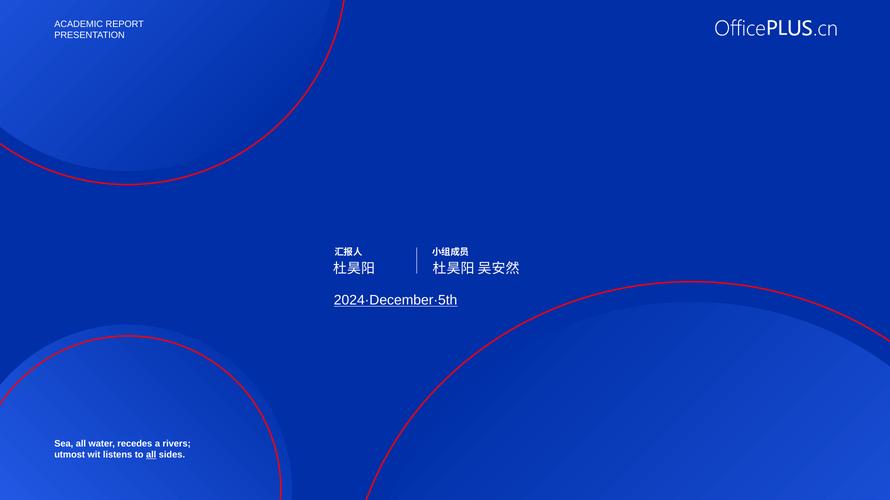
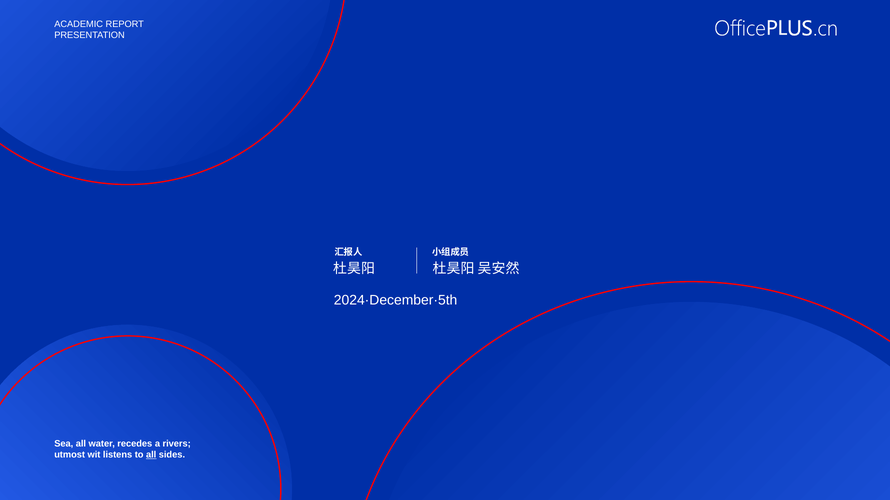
2024·December·5th underline: present -> none
